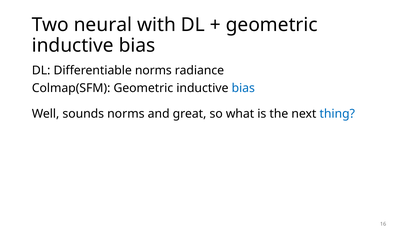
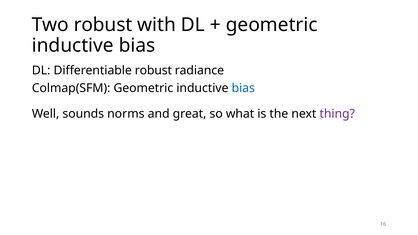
Two neural: neural -> robust
Differentiable norms: norms -> robust
thing colour: blue -> purple
